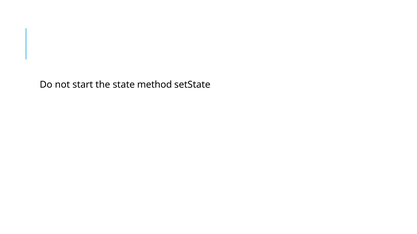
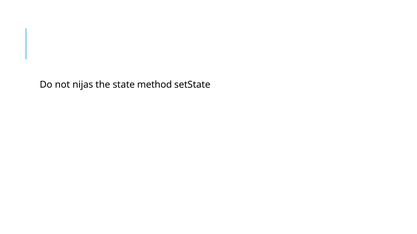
start: start -> nijas
